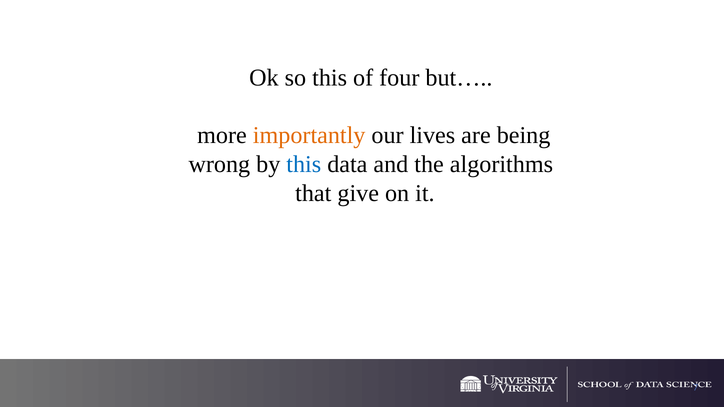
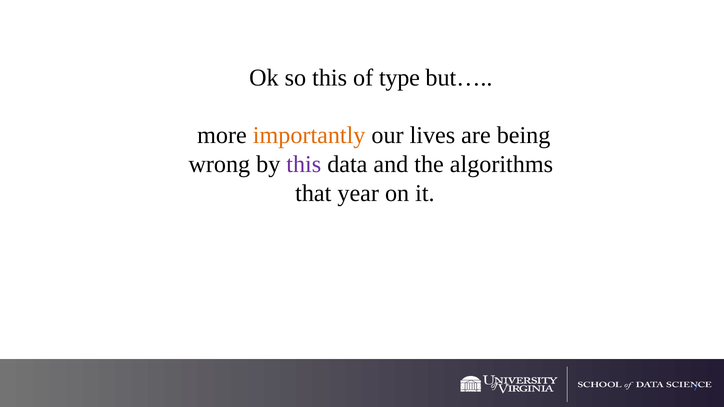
four: four -> type
this at (304, 165) colour: blue -> purple
give: give -> year
